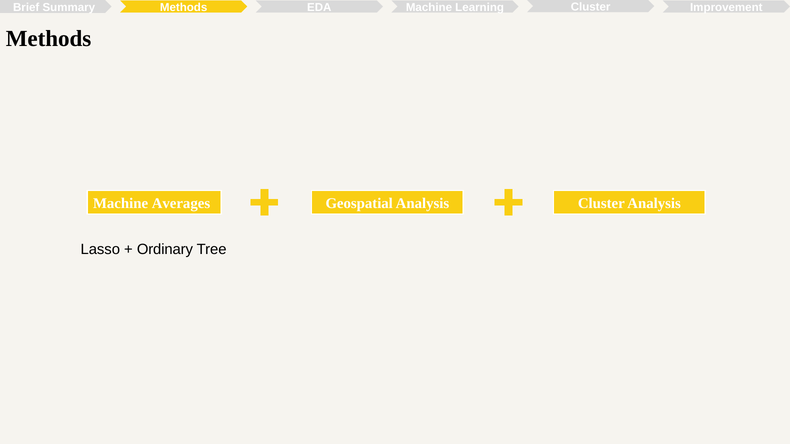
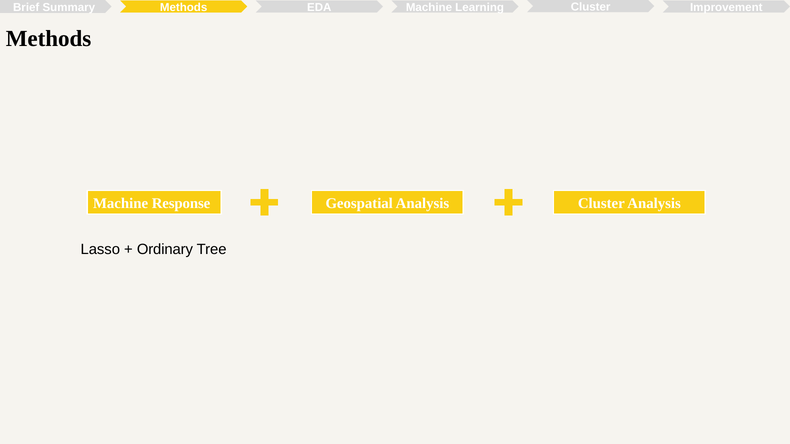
Averages: Averages -> Response
